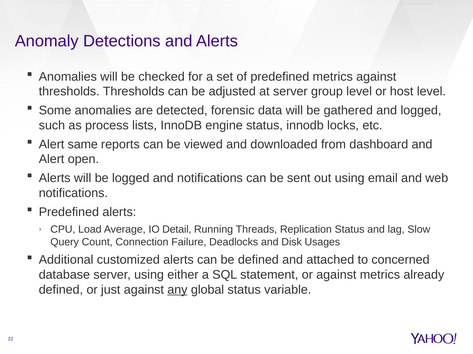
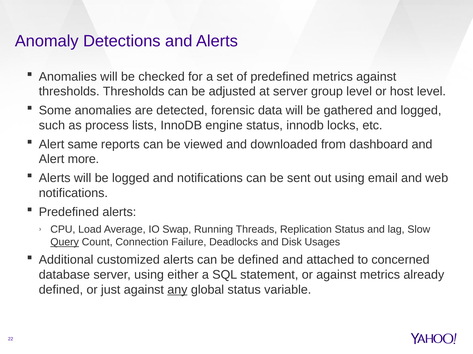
open: open -> more
Detail: Detail -> Swap
Query underline: none -> present
